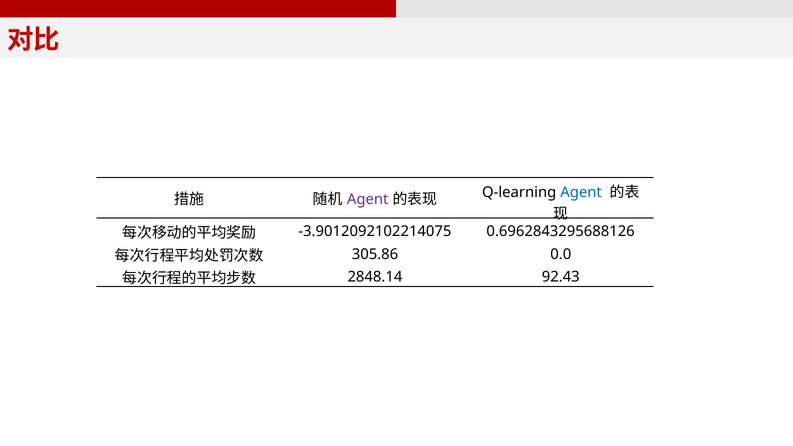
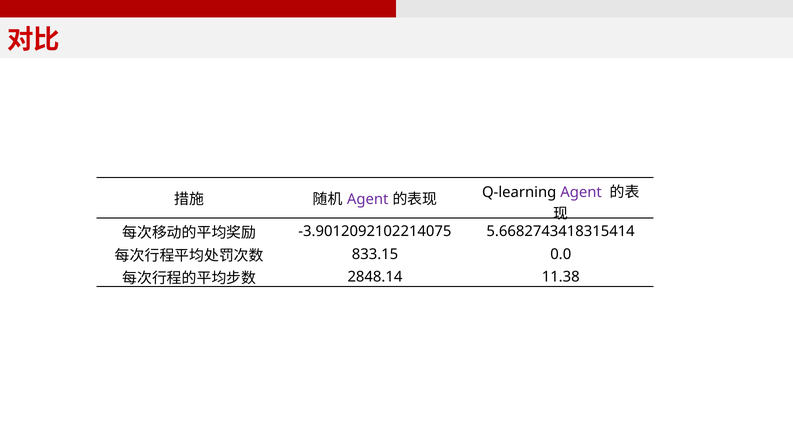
Agent at (581, 192) colour: blue -> purple
0.6962843295688126: 0.6962843295688126 -> 5.6682743418315414
305.86: 305.86 -> 833.15
92.43: 92.43 -> 11.38
